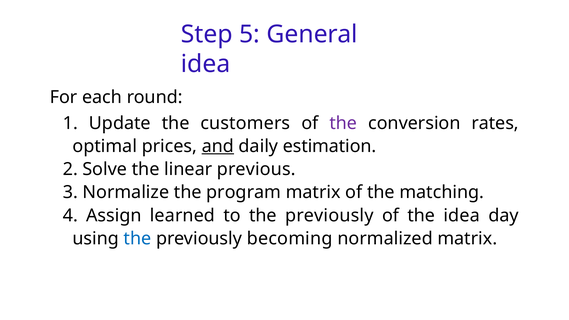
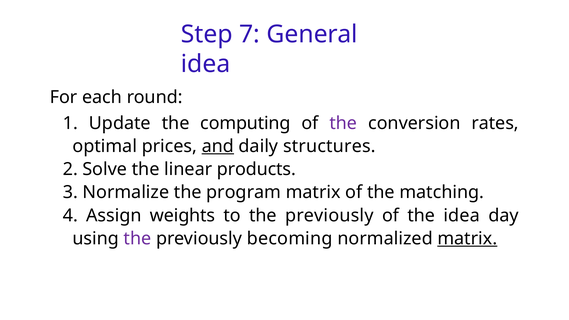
5: 5 -> 7
customers: customers -> computing
estimation: estimation -> structures
previous: previous -> products
learned: learned -> weights
the at (137, 239) colour: blue -> purple
matrix at (467, 239) underline: none -> present
